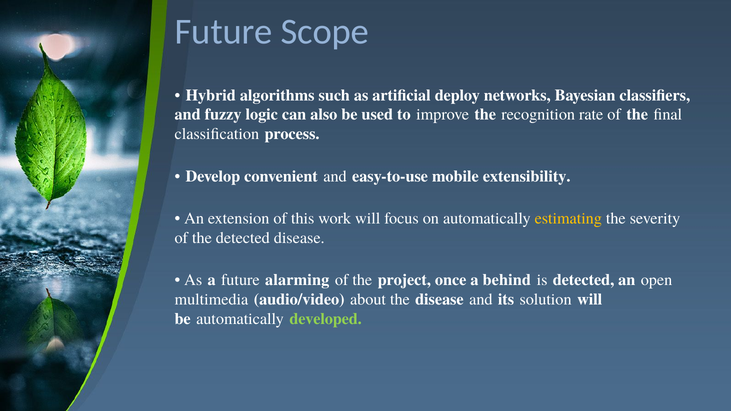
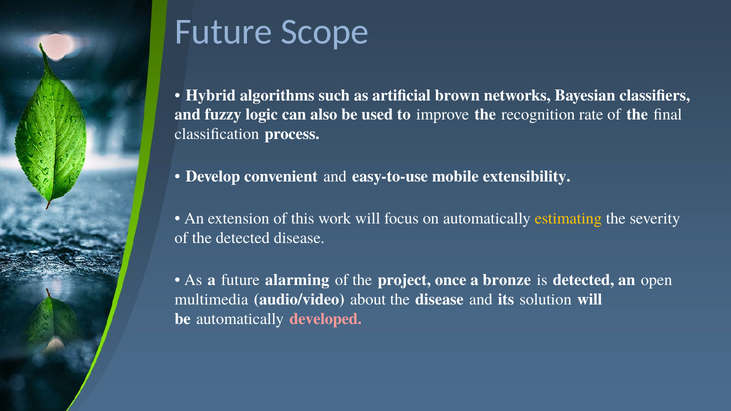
deploy: deploy -> brown
behind: behind -> bronze
developed colour: light green -> pink
